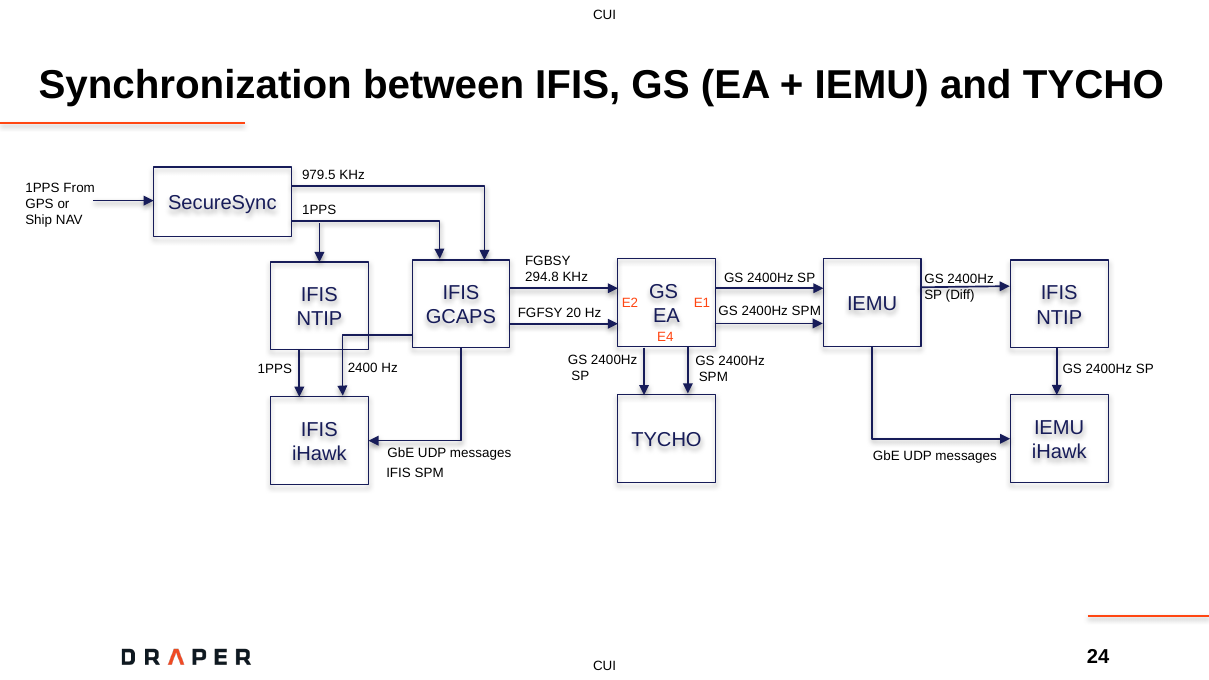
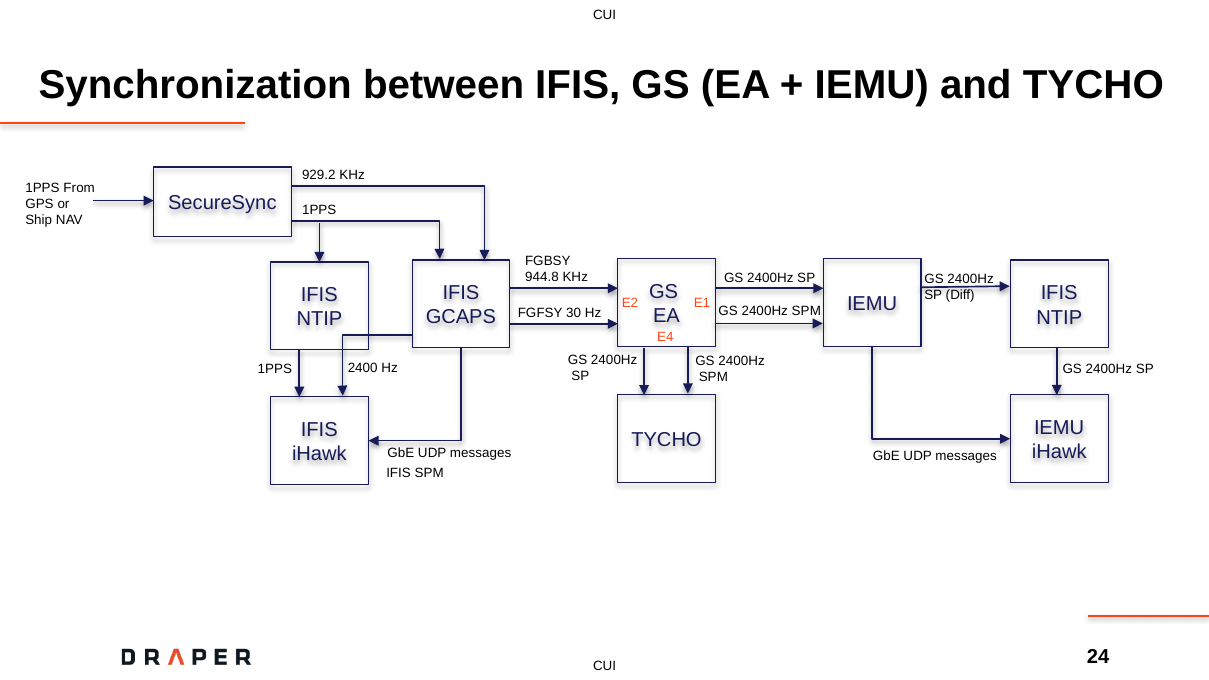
979.5: 979.5 -> 929.2
294.8: 294.8 -> 944.8
20: 20 -> 30
